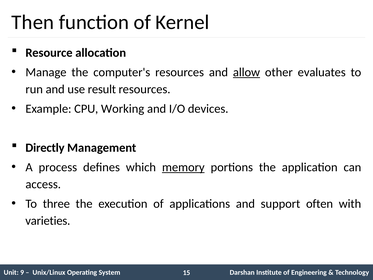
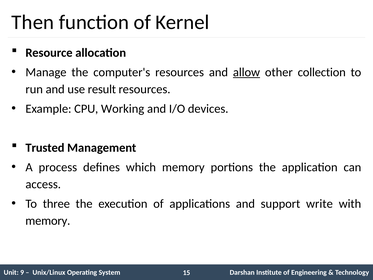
evaluates: evaluates -> collection
Directly: Directly -> Trusted
memory at (183, 167) underline: present -> none
often: often -> write
varieties at (48, 221): varieties -> memory
